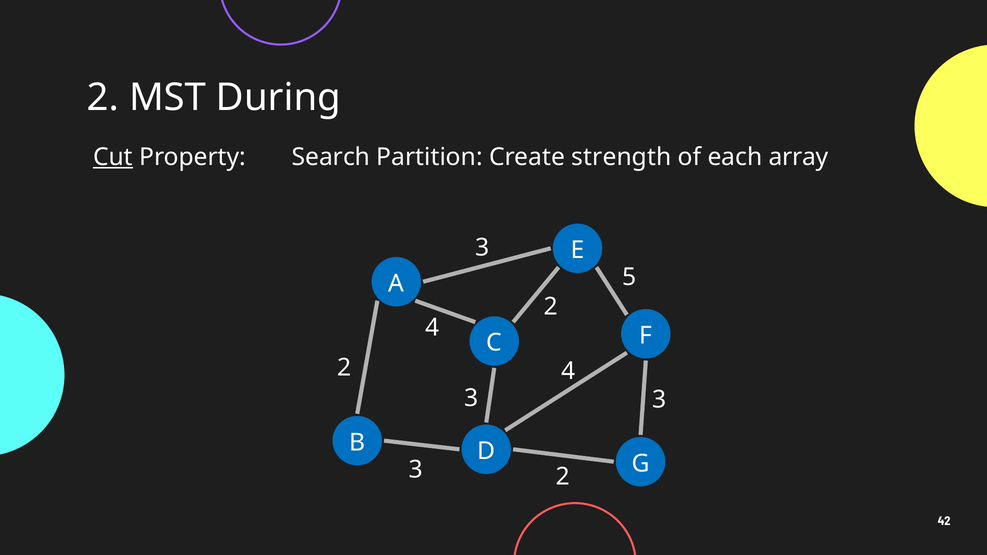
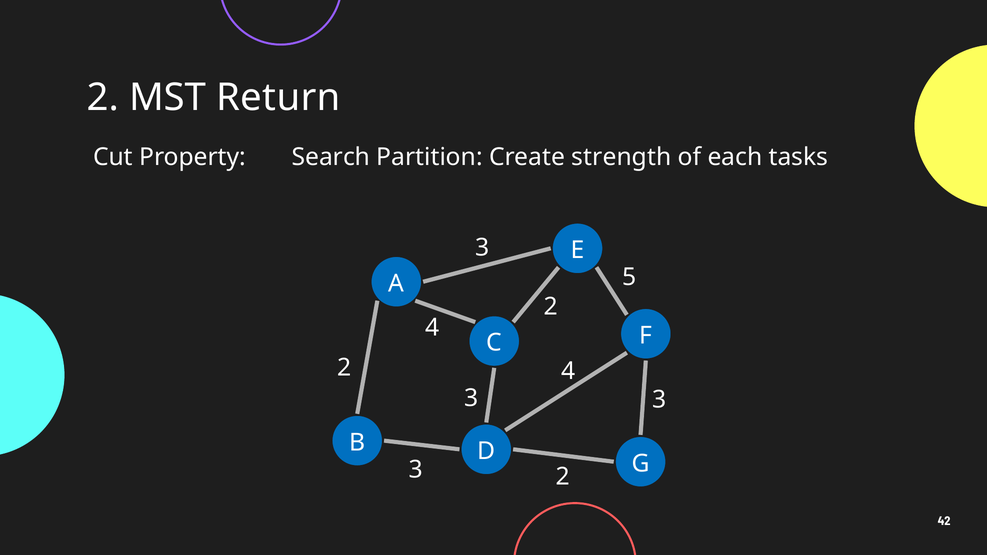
During: During -> Return
Cut underline: present -> none
array: array -> tasks
